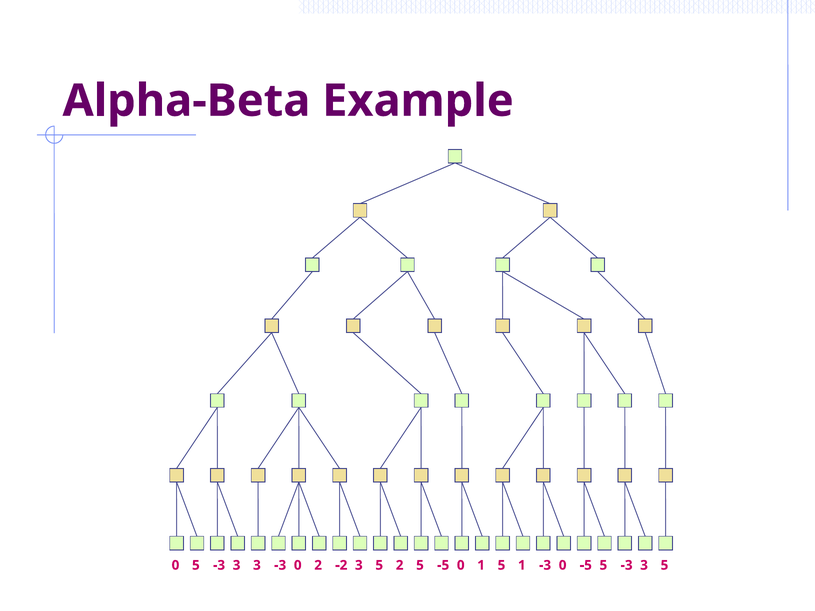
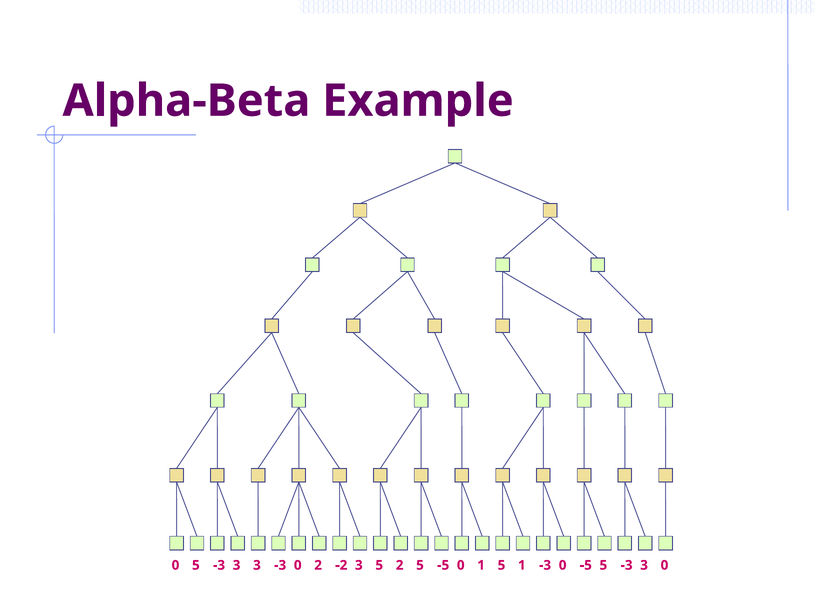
3 5: 5 -> 0
